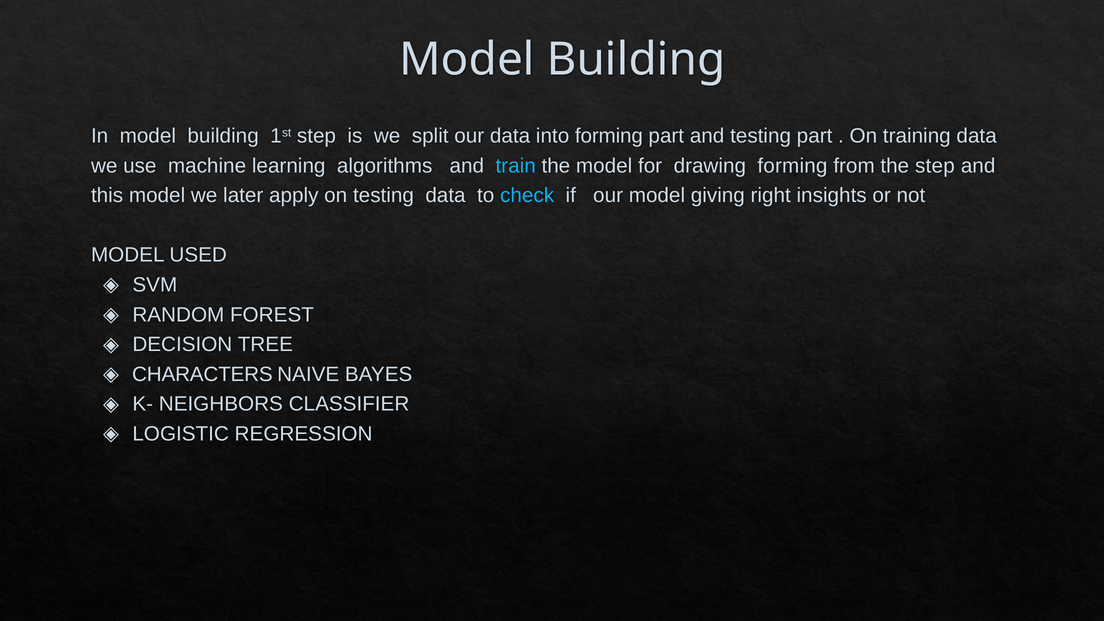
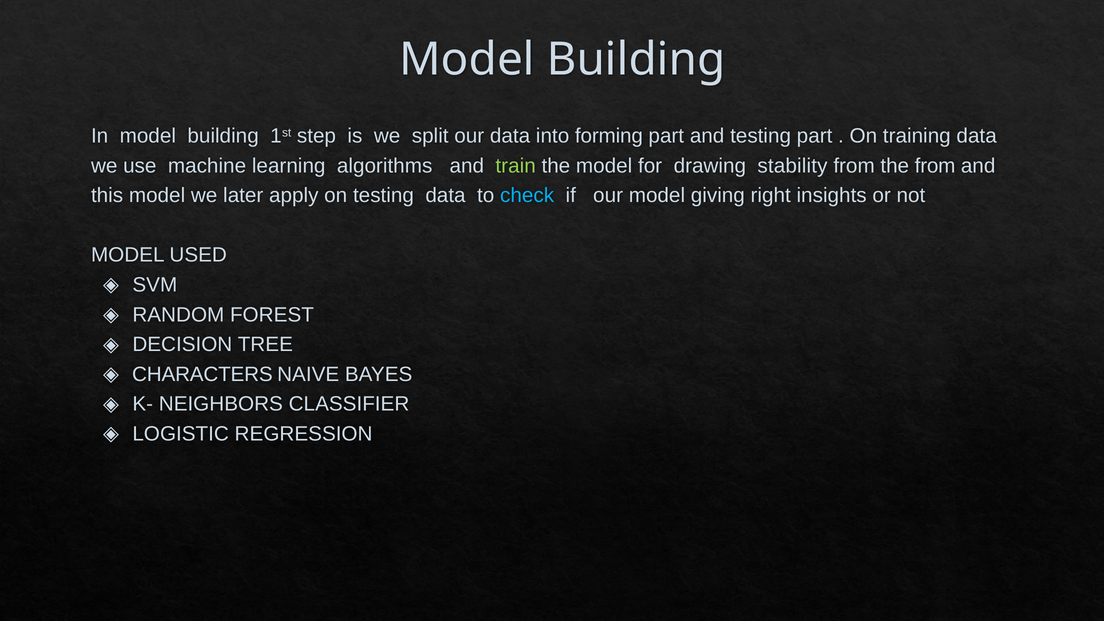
train colour: light blue -> light green
drawing forming: forming -> stability
the step: step -> from
